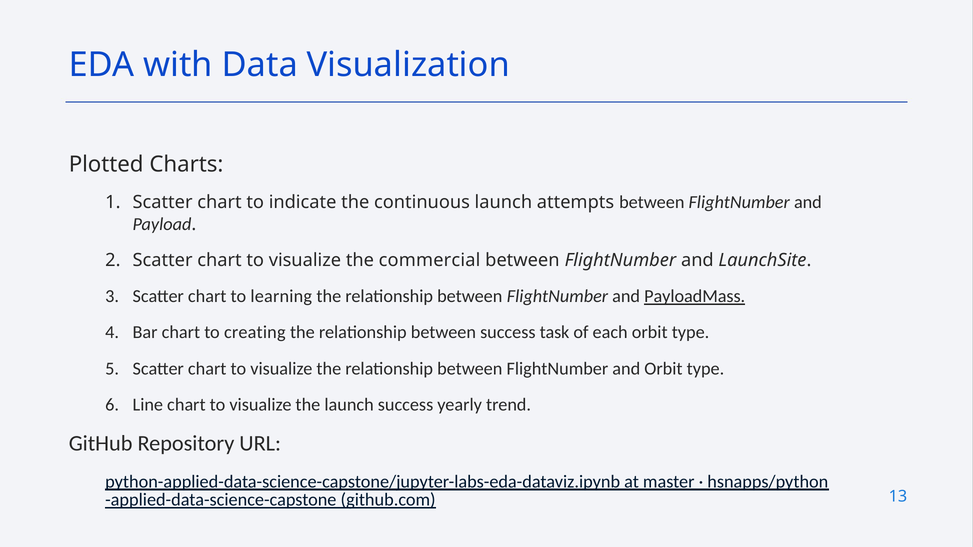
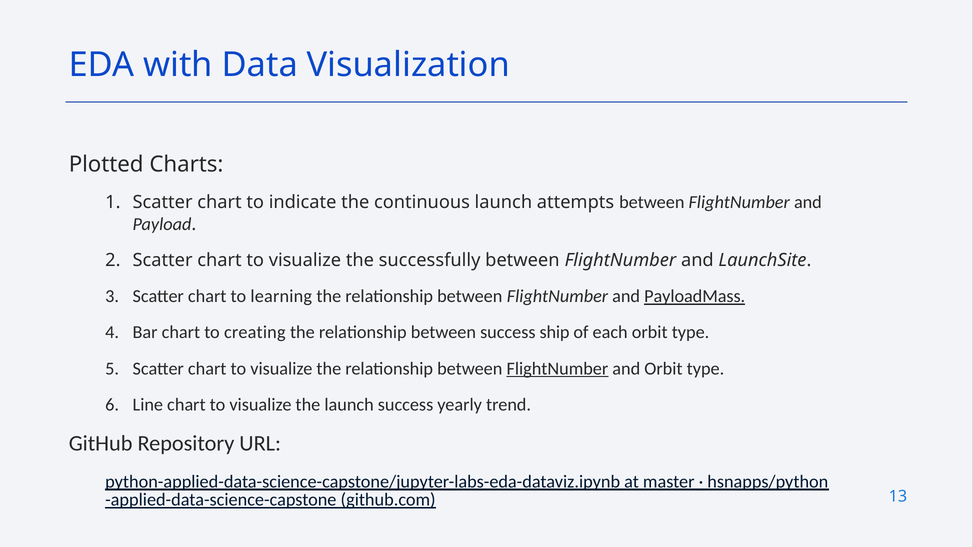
commercial: commercial -> successfully
task: task -> ship
FlightNumber at (557, 369) underline: none -> present
